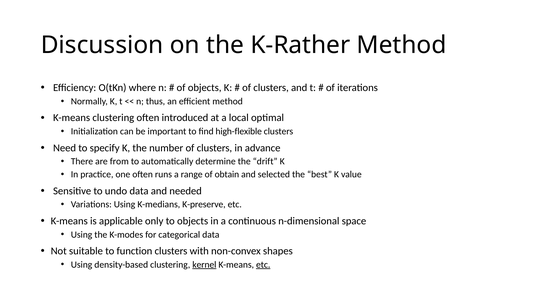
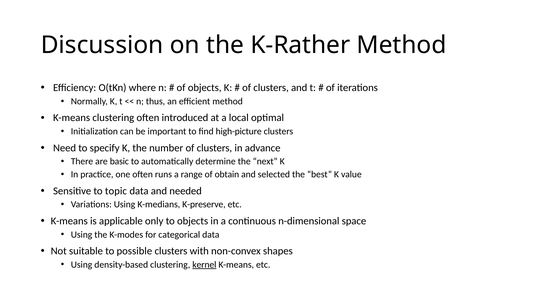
high-flexible: high-flexible -> high-picture
from: from -> basic
drift: drift -> next
undo: undo -> topic
function: function -> possible
etc at (263, 265) underline: present -> none
